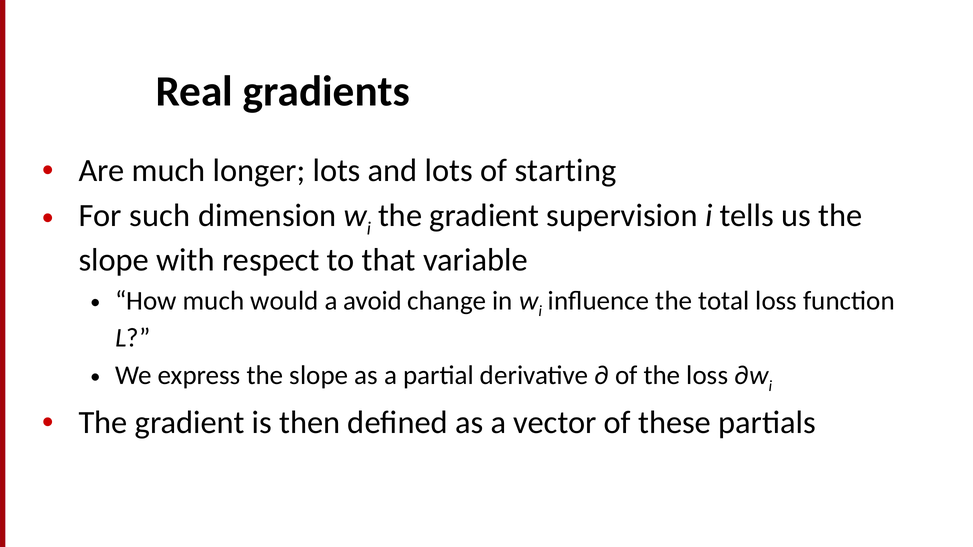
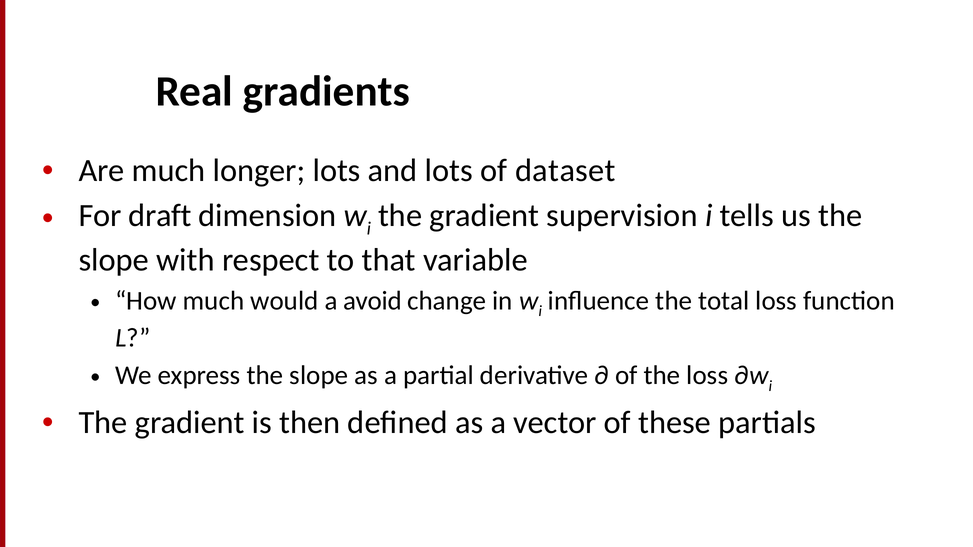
starting: starting -> dataset
such: such -> draft
